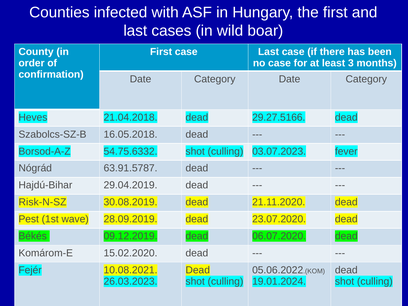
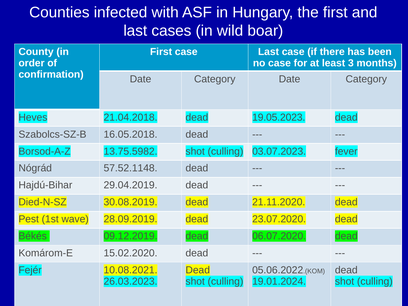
29.27.5166: 29.27.5166 -> 19.05.2023
54.75.6332: 54.75.6332 -> 13.75.5982
63.91.5787: 63.91.5787 -> 57.52.1148
Risk-N-SZ: Risk-N-SZ -> Died-N-SZ
